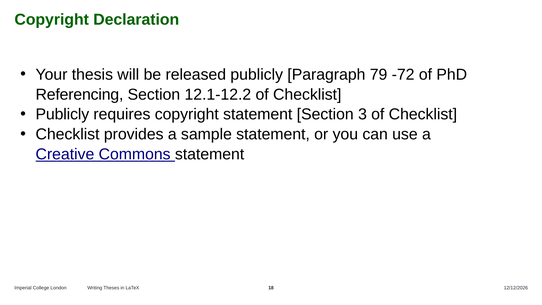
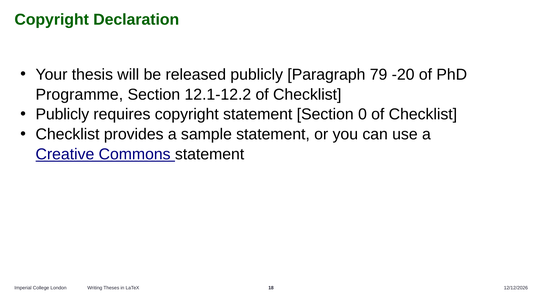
-72: -72 -> -20
Referencing: Referencing -> Programme
3: 3 -> 0
